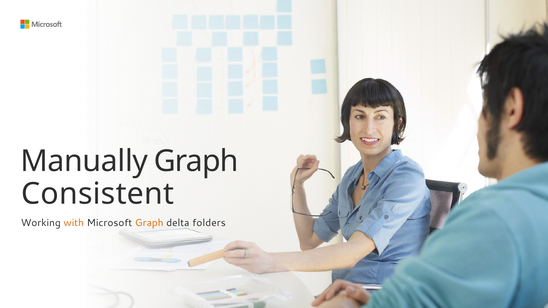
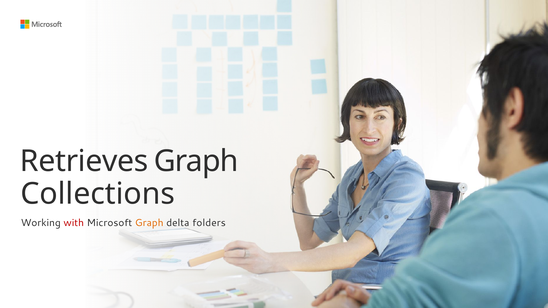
Manually: Manually -> Retrieves
Consistent: Consistent -> Collections
with colour: orange -> red
